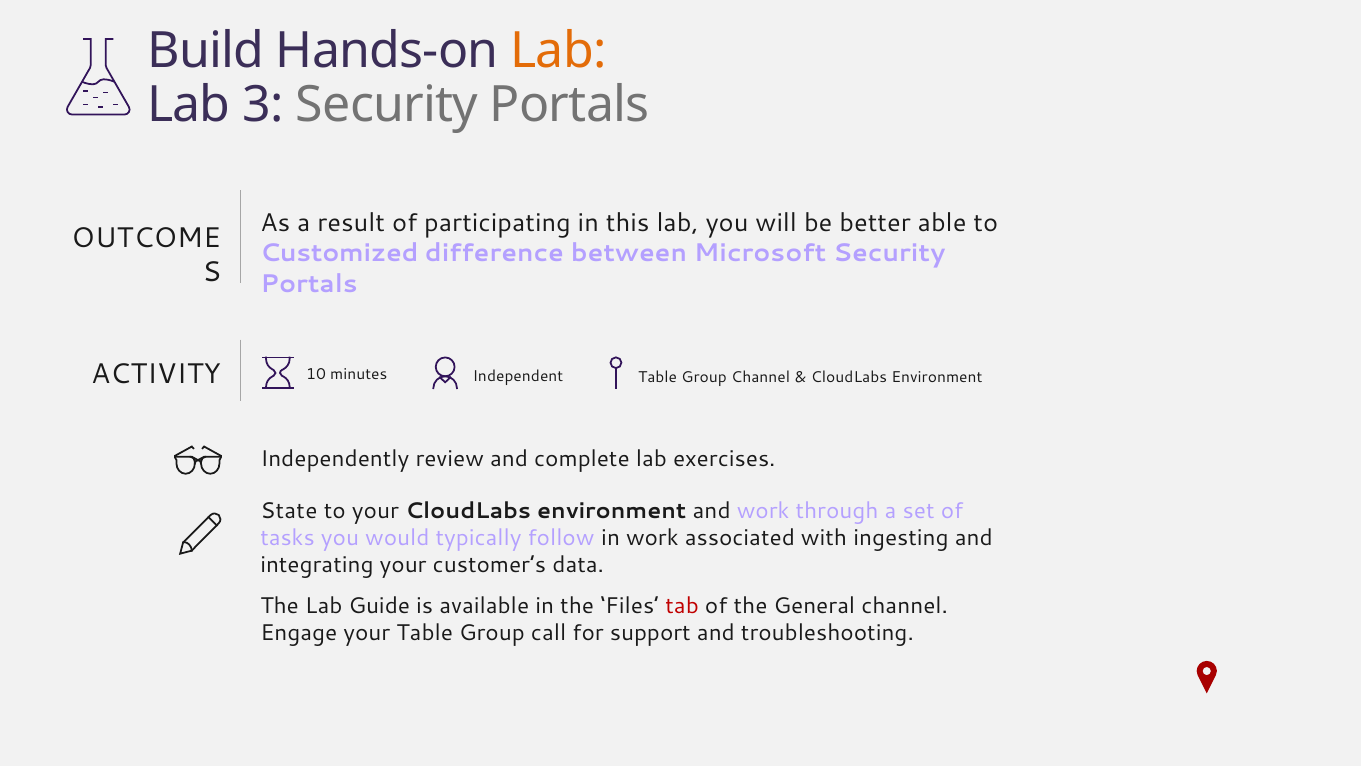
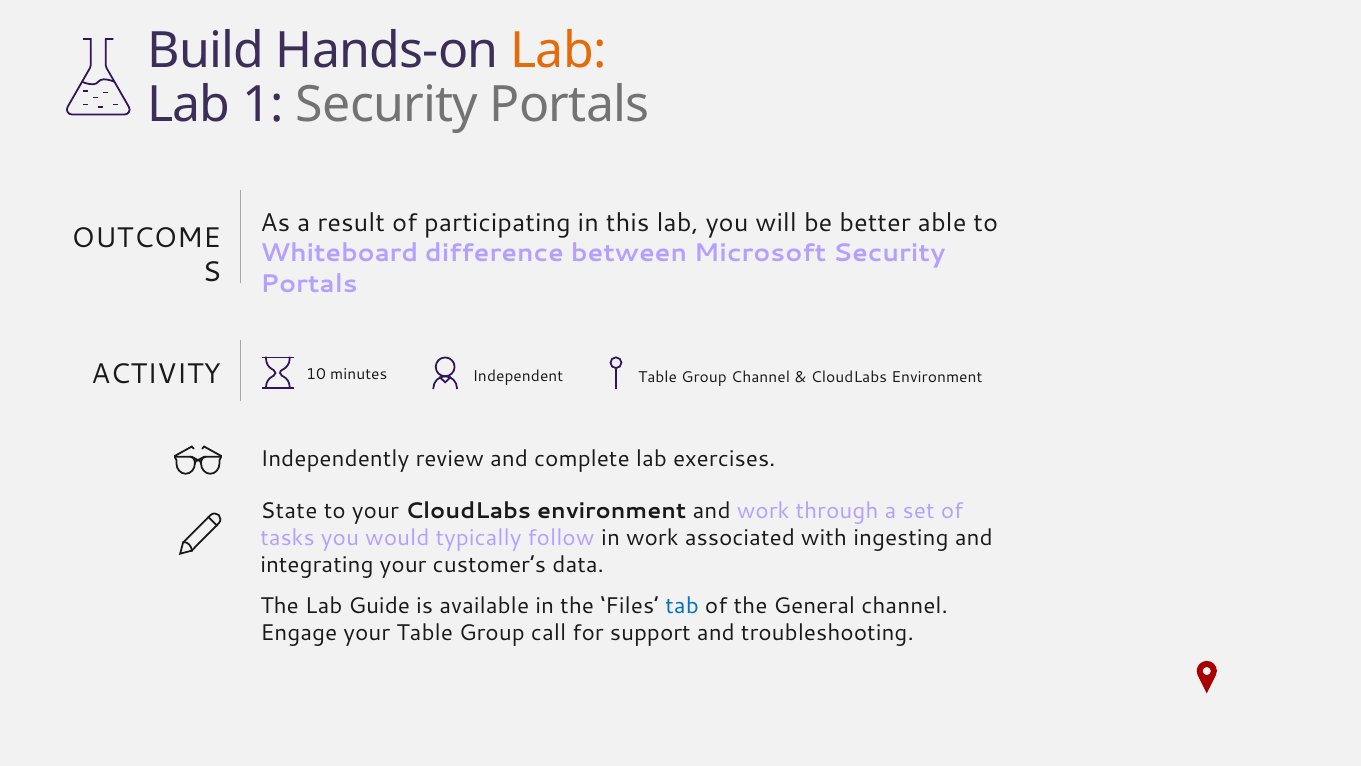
3: 3 -> 1
Customized: Customized -> Whiteboard
tab colour: red -> blue
